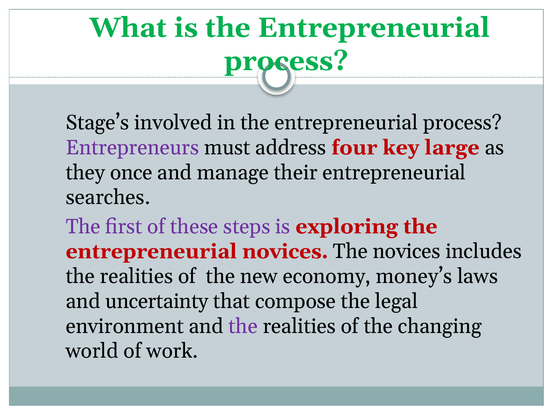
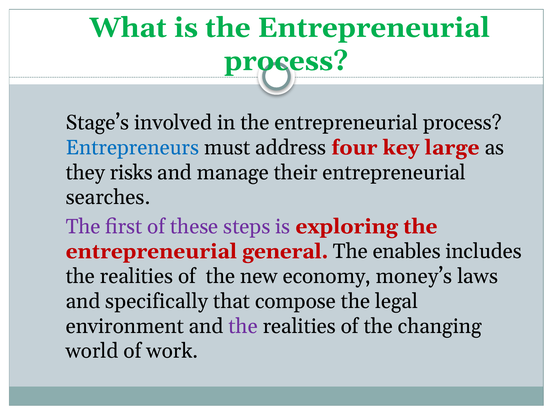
Entrepreneurs colour: purple -> blue
once: once -> risks
entrepreneurial novices: novices -> general
The novices: novices -> enables
uncertainty: uncertainty -> specifically
